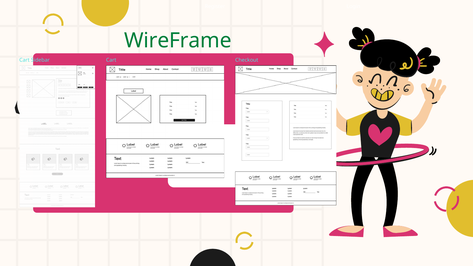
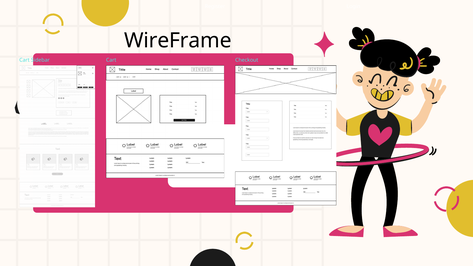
WireFrame colour: green -> black
